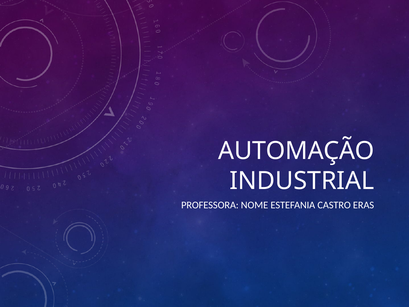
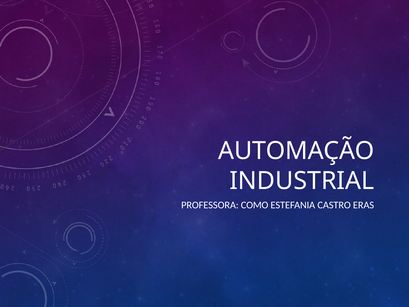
NOME: NOME -> COMO
